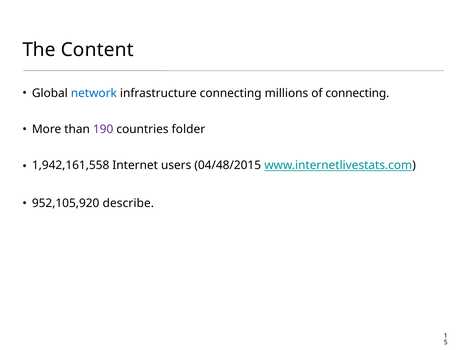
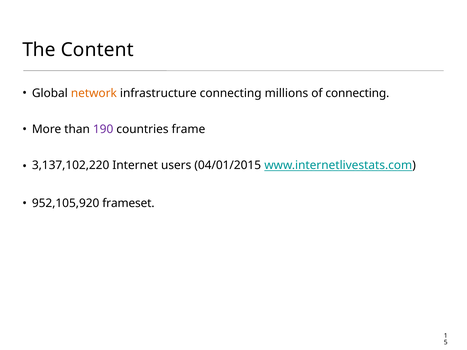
network colour: blue -> orange
folder: folder -> frame
1,942,161,558: 1,942,161,558 -> 3,137,102,220
04/48/2015: 04/48/2015 -> 04/01/2015
describe: describe -> frameset
